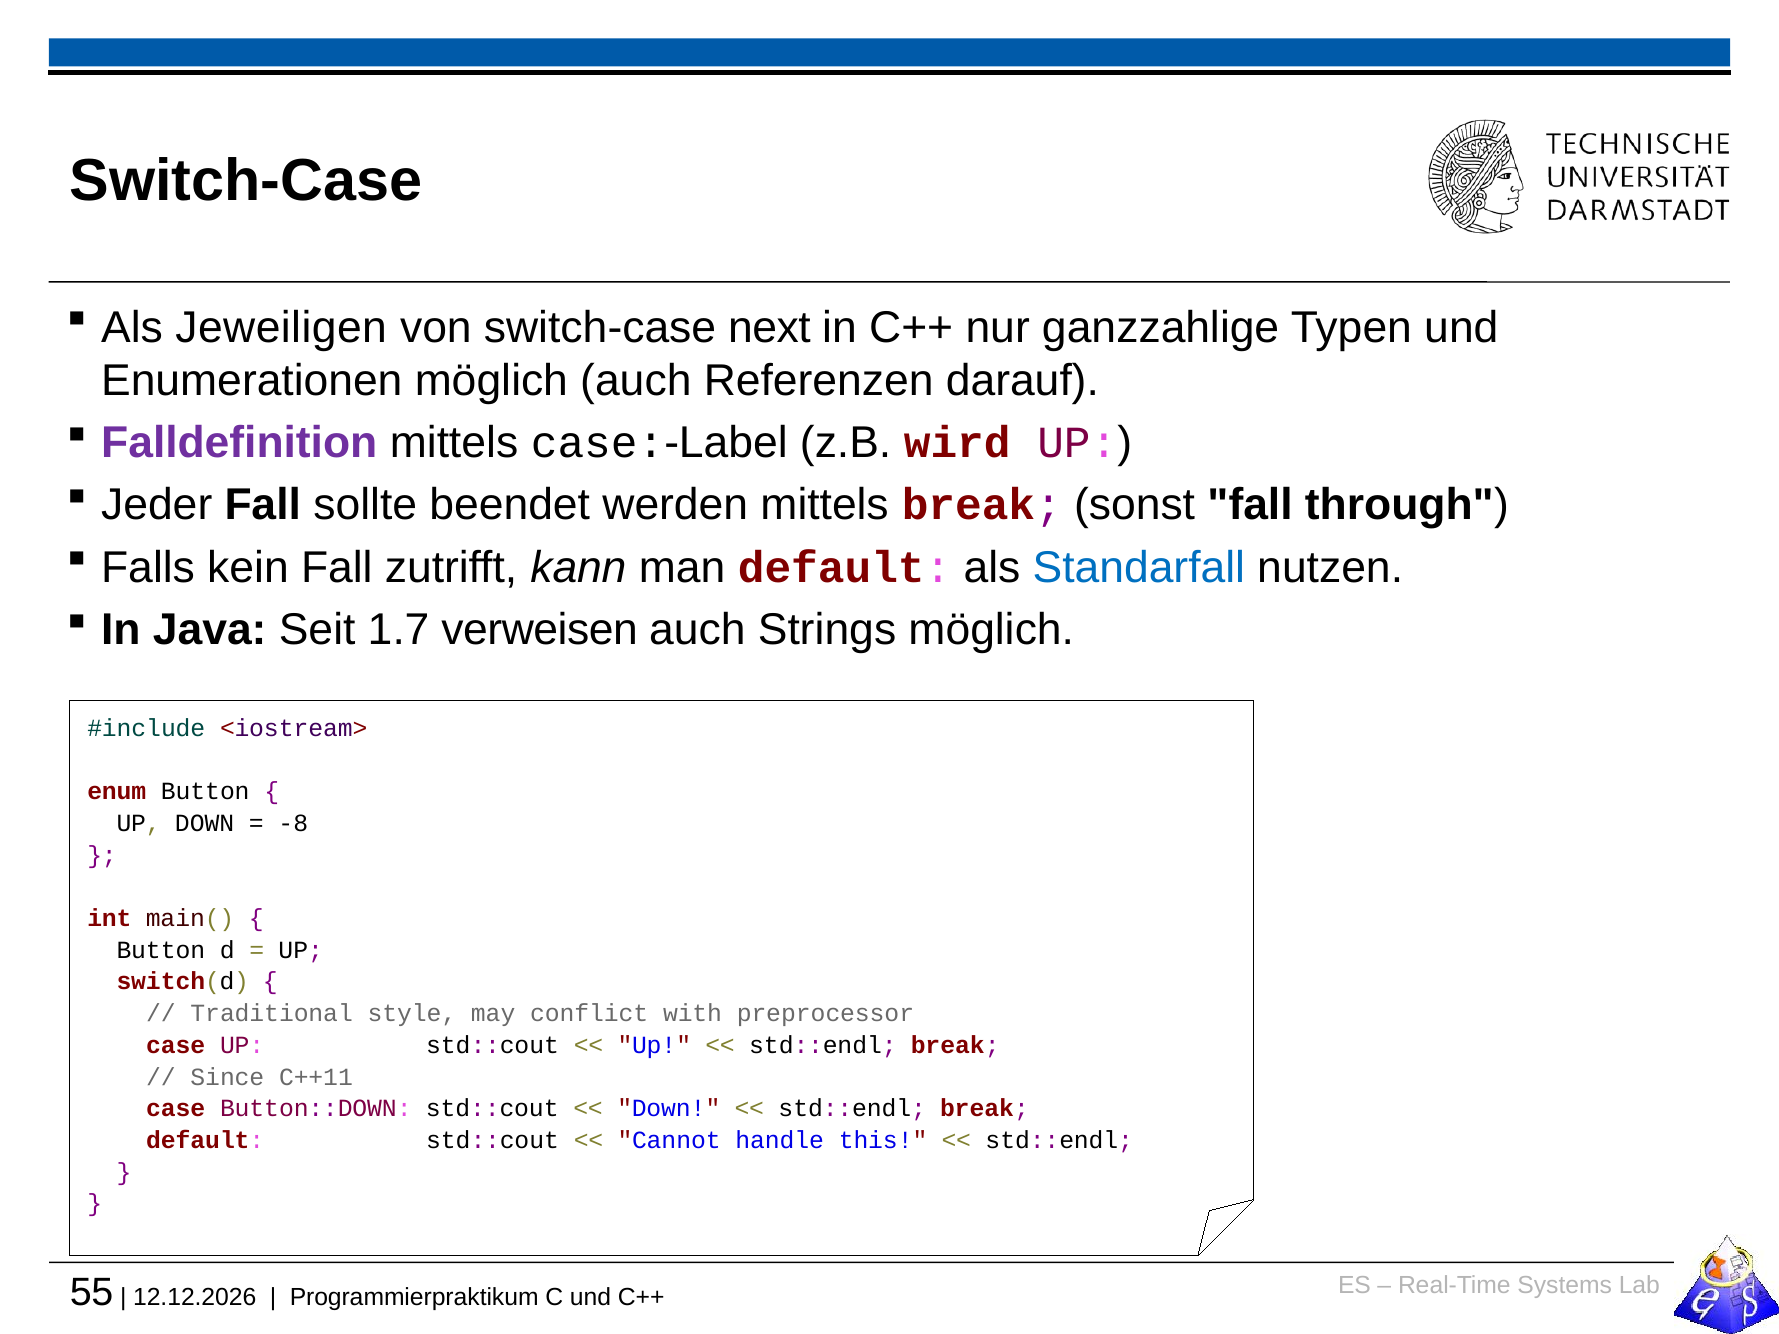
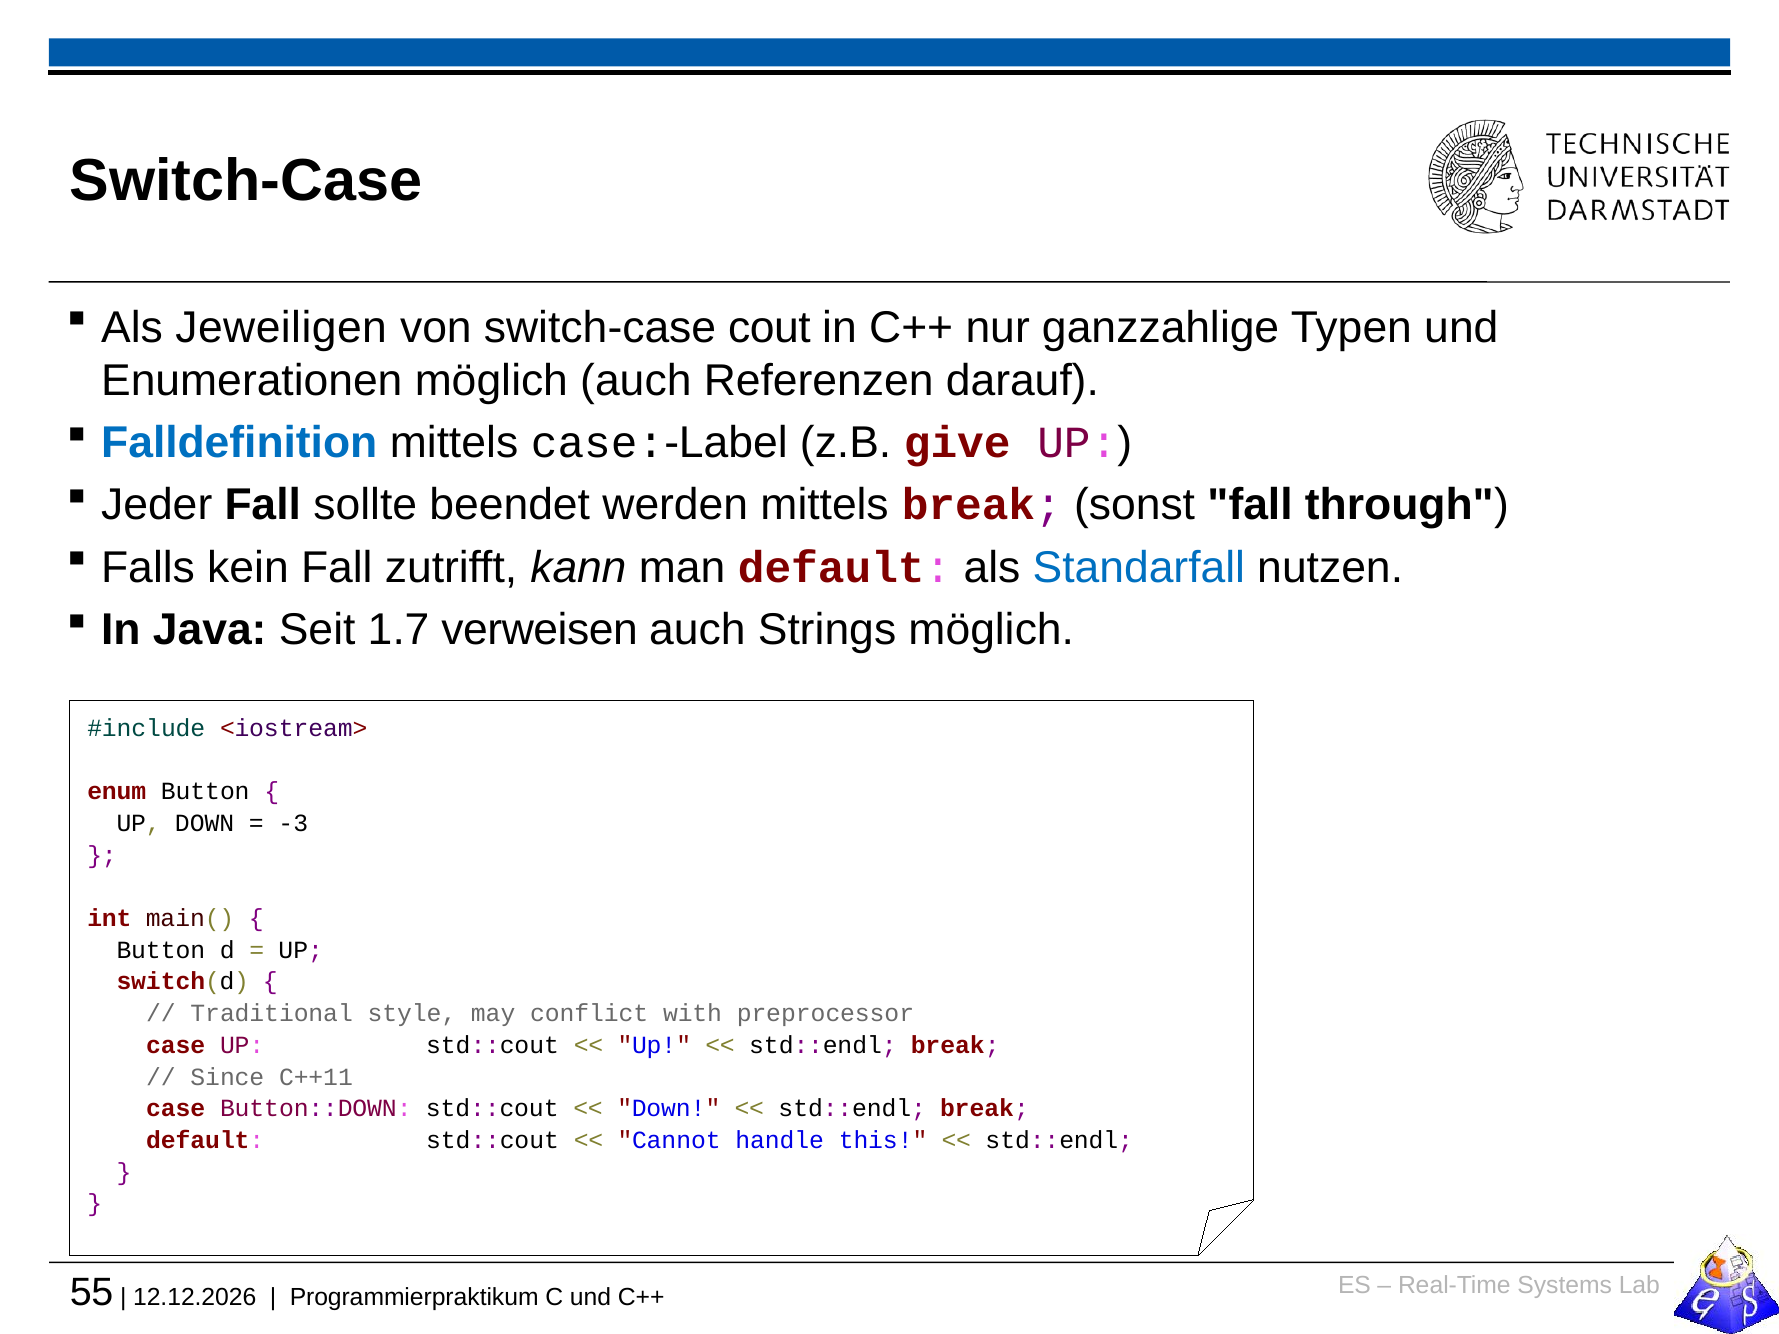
next: next -> cout
Falldefinition colour: purple -> blue
wird: wird -> give
-8: -8 -> -3
